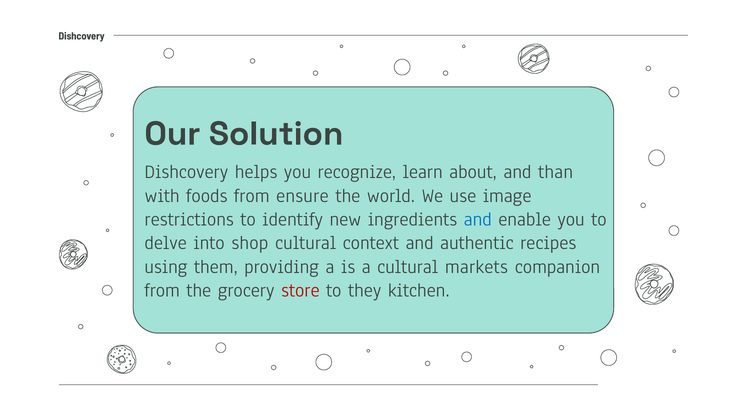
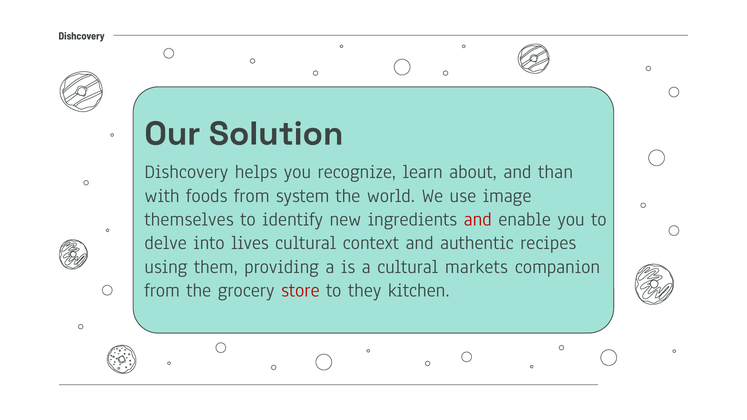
ensure: ensure -> system
restrictions: restrictions -> themselves
and at (478, 219) colour: blue -> red
shop: shop -> lives
